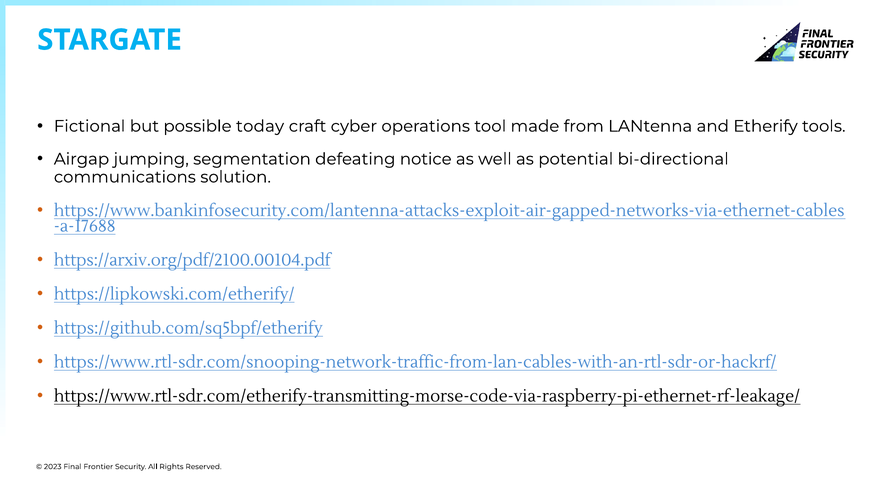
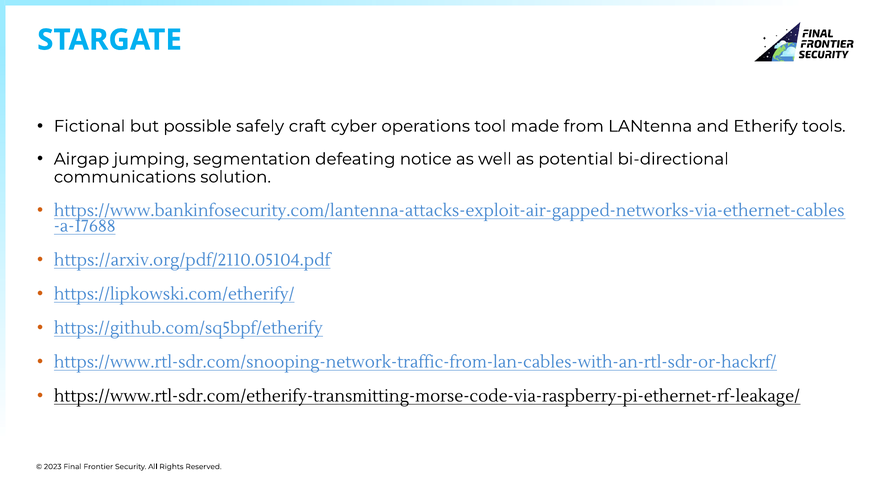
today: today -> safely
https://arxiv.org/pdf/2100.00104.pdf: https://arxiv.org/pdf/2100.00104.pdf -> https://arxiv.org/pdf/2110.05104.pdf
